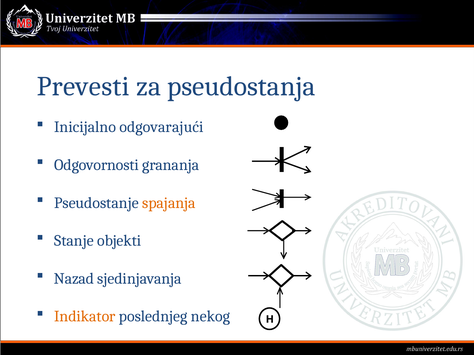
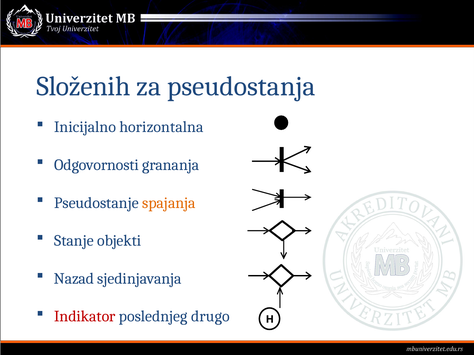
Prevesti: Prevesti -> Složenih
odgovarajući: odgovarajući -> horizontalna
Indikator colour: orange -> red
nekog: nekog -> drugo
